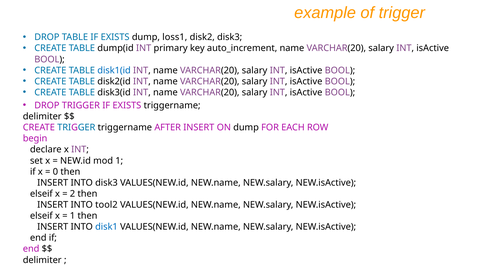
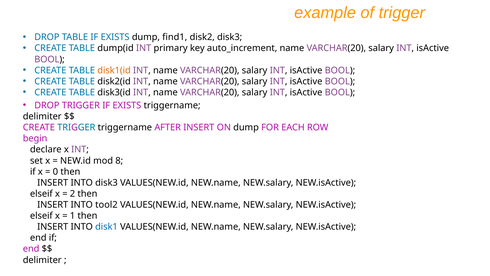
loss1: loss1 -> find1
disk1(id colour: blue -> orange
mod 1: 1 -> 8
